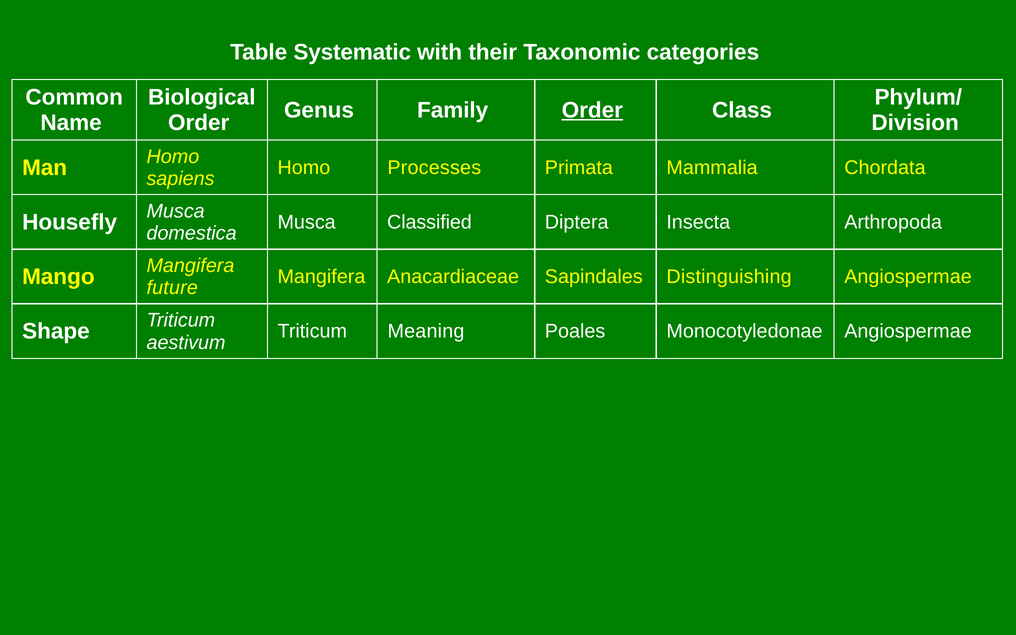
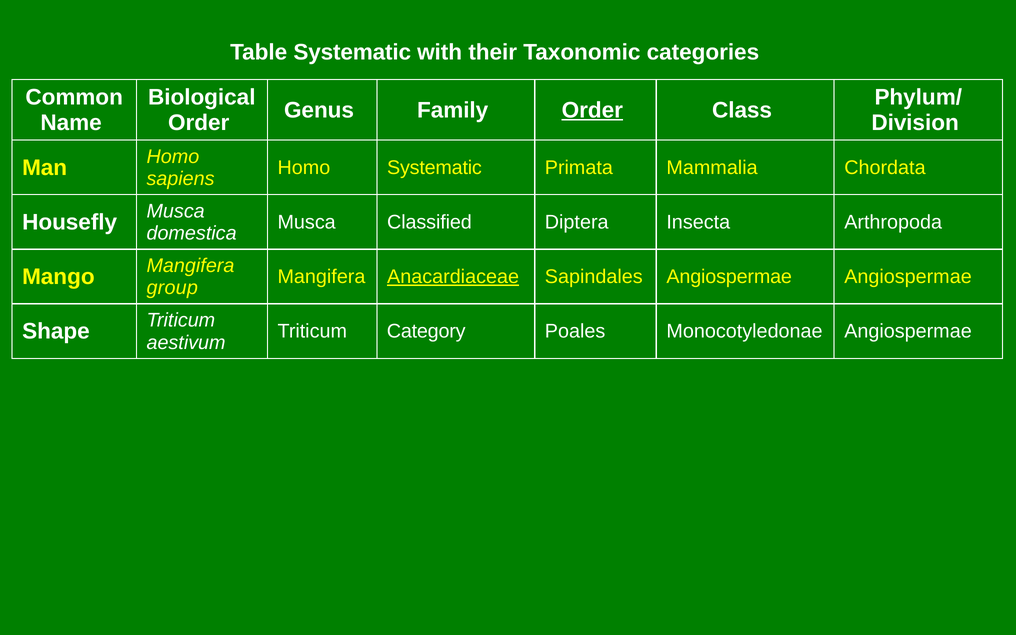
Homo Processes: Processes -> Systematic
Anacardiaceae underline: none -> present
Sapindales Distinguishing: Distinguishing -> Angiospermae
future: future -> group
Meaning: Meaning -> Category
